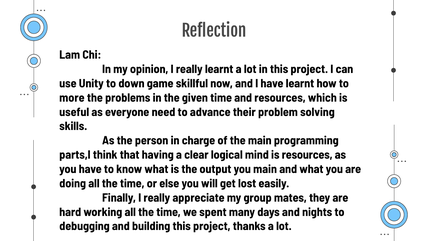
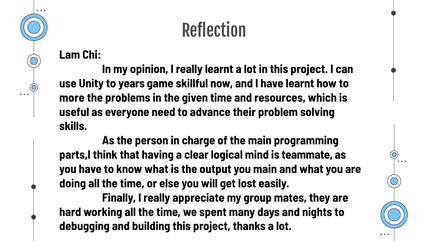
down: down -> years
is resources: resources -> teammate
